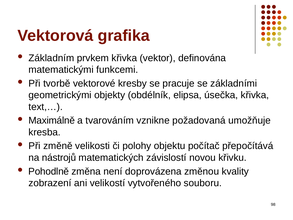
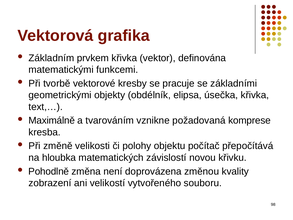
umožňuje: umožňuje -> komprese
nástrojů: nástrojů -> hloubka
